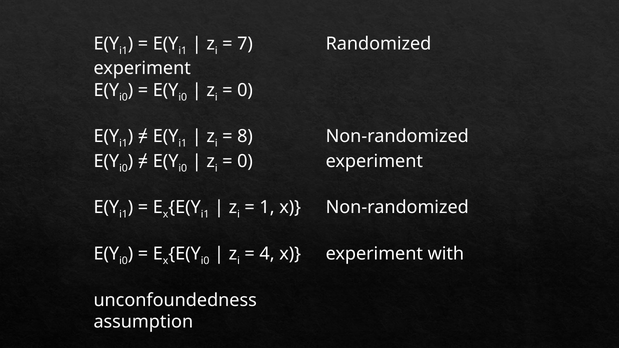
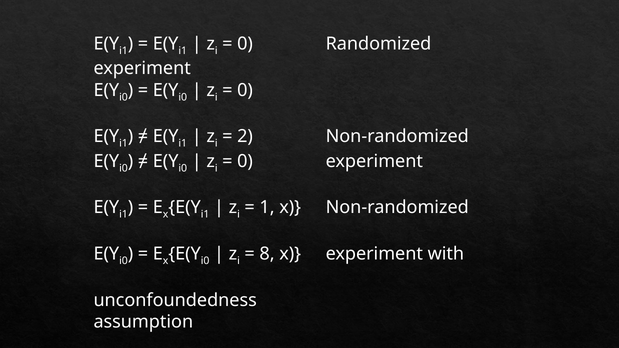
7 at (245, 44): 7 -> 0
8: 8 -> 2
4: 4 -> 8
